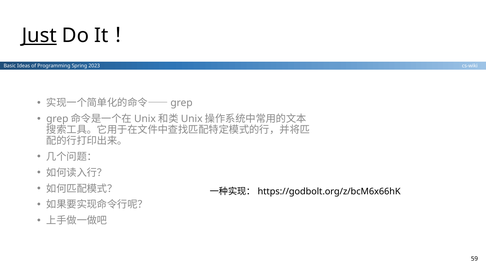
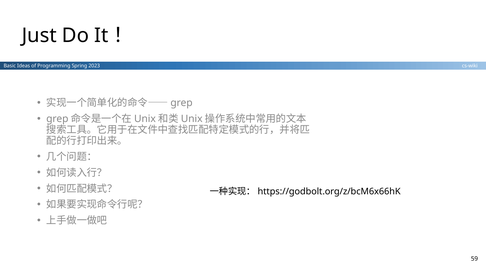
Just underline: present -> none
